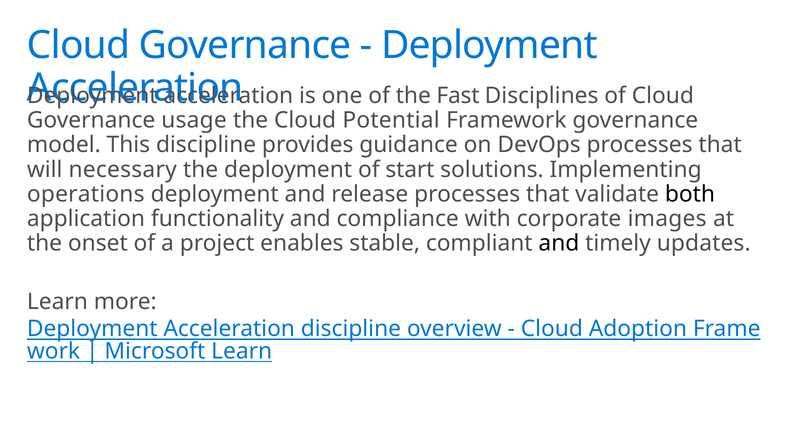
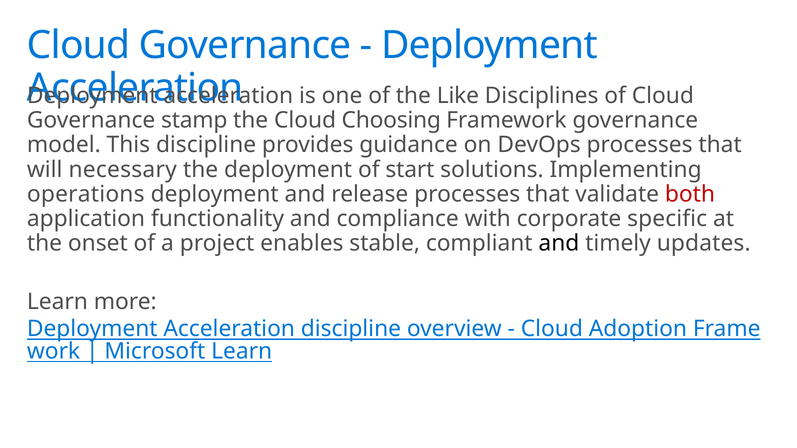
Fast: Fast -> Like
usage: usage -> stamp
Potential: Potential -> Choosing
both colour: black -> red
images: images -> specific
